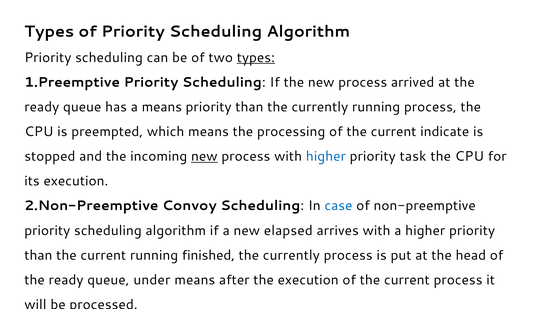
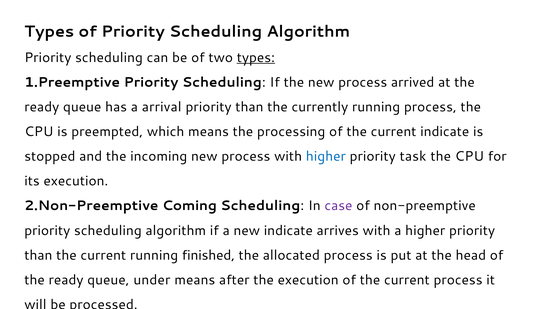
a means: means -> arrival
new at (204, 156) underline: present -> none
Convoy: Convoy -> Coming
case colour: blue -> purple
new elapsed: elapsed -> indicate
currently at (291, 255): currently -> allocated
